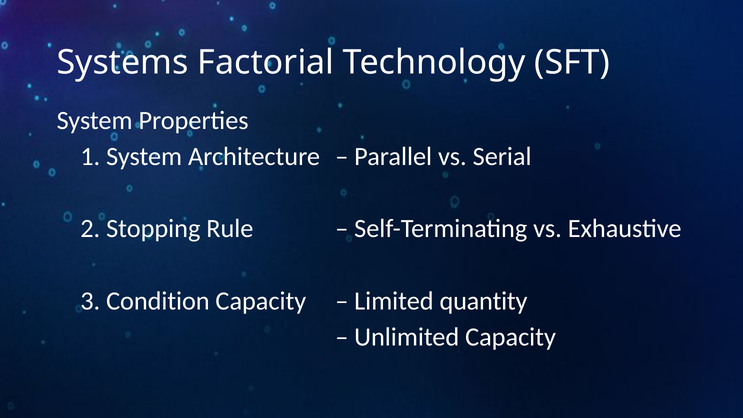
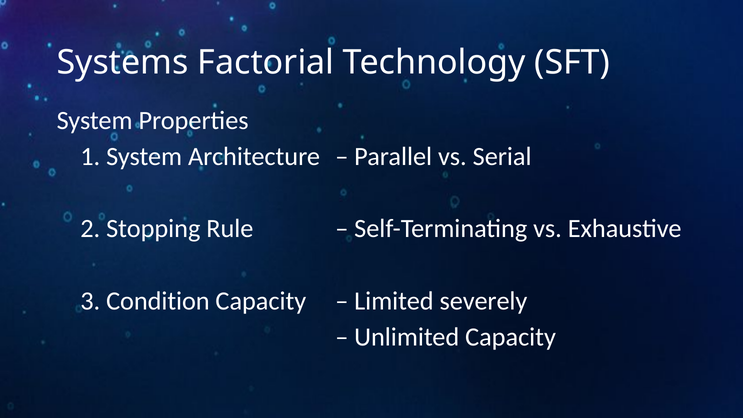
quantity: quantity -> severely
